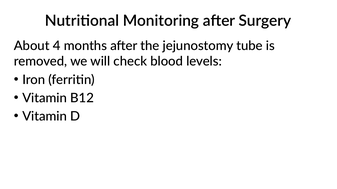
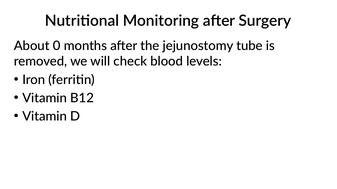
4: 4 -> 0
